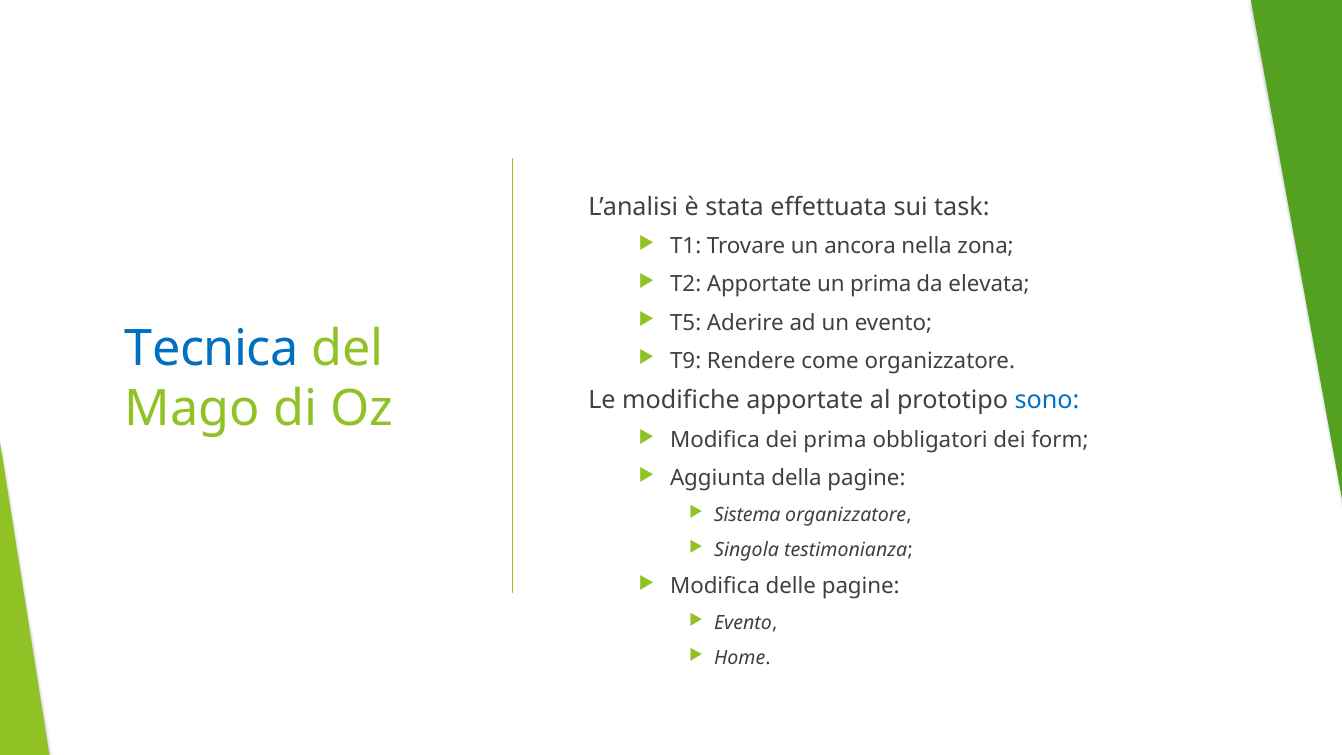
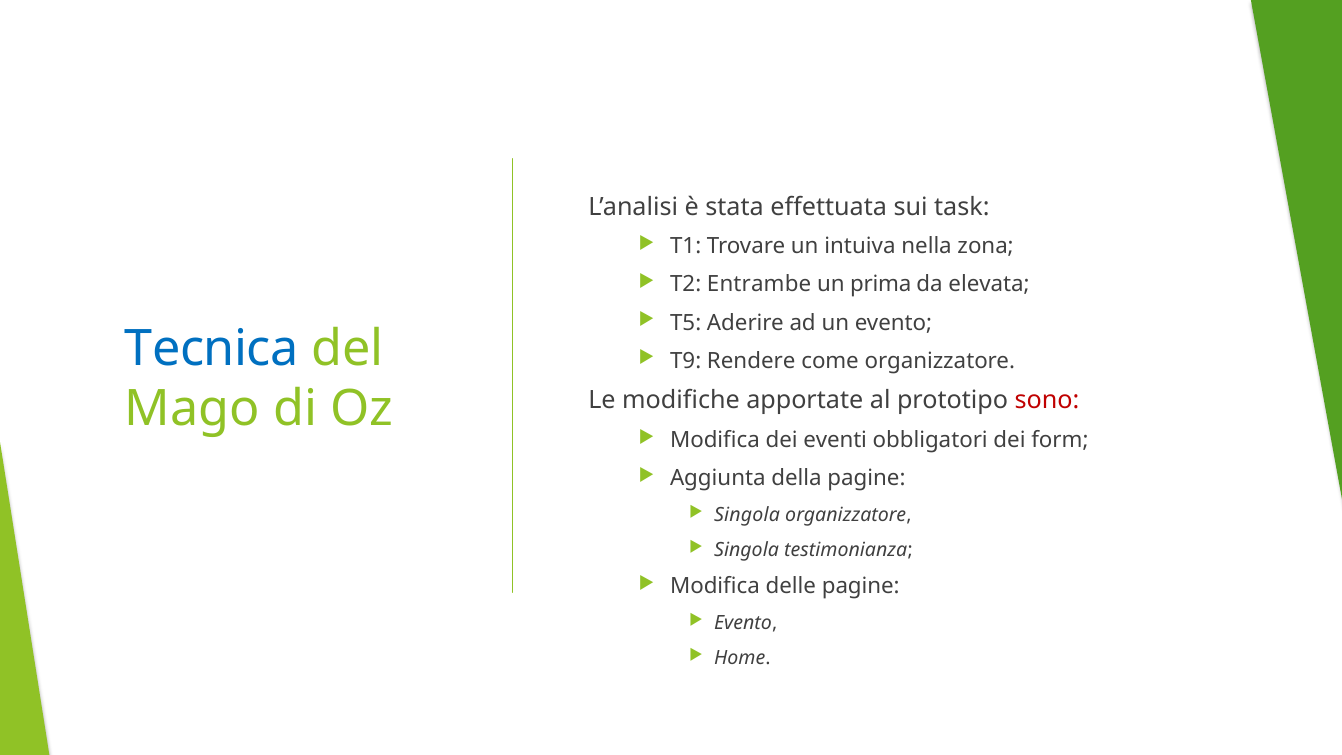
ancora: ancora -> intuiva
T2 Apportate: Apportate -> Entrambe
sono colour: blue -> red
dei prima: prima -> eventi
Sistema at (747, 515): Sistema -> Singola
